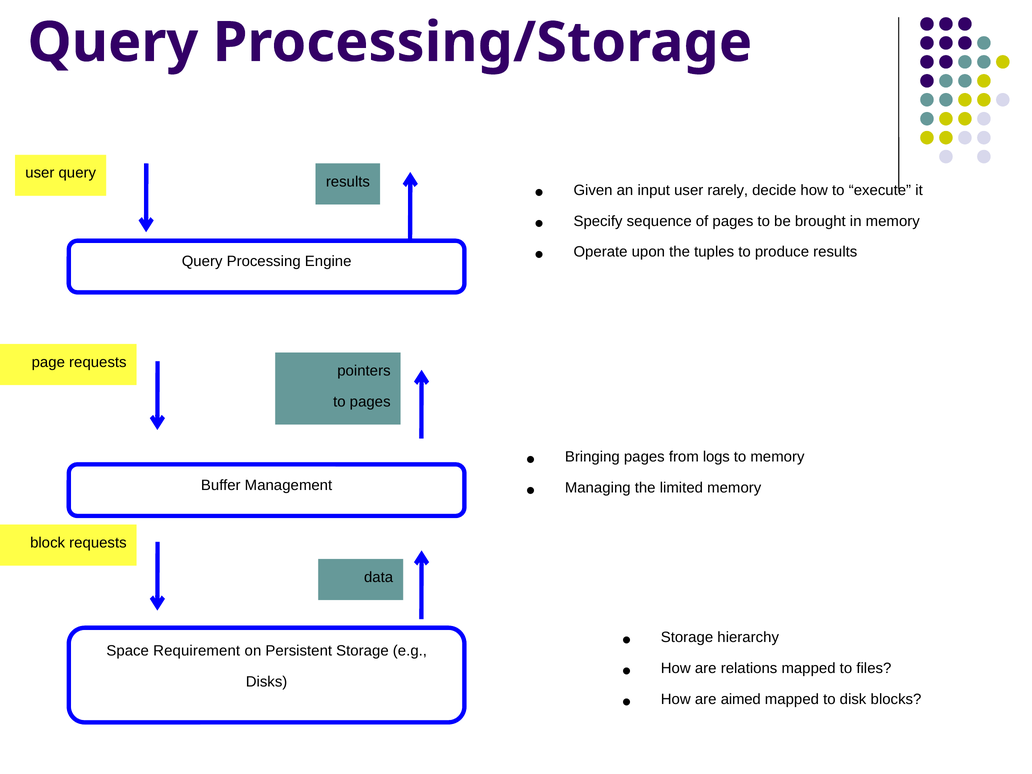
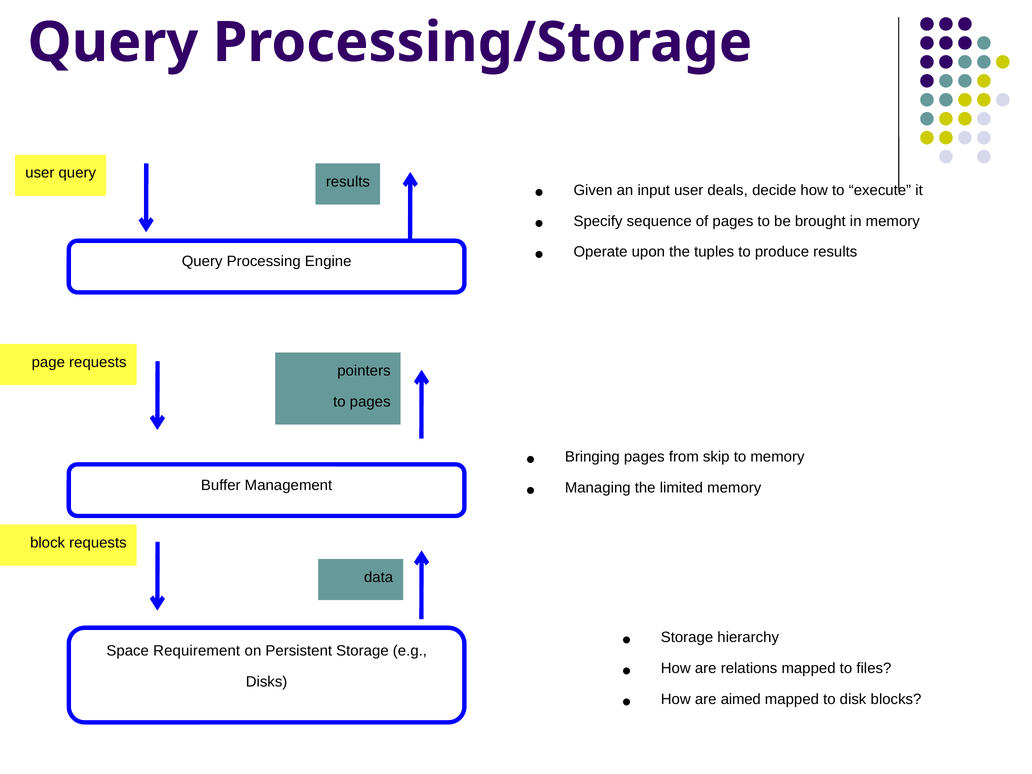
rarely: rarely -> deals
logs: logs -> skip
